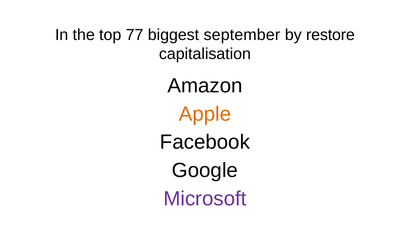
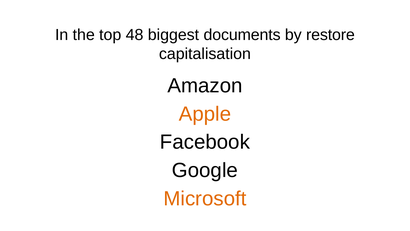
77: 77 -> 48
september: september -> documents
Microsoft colour: purple -> orange
